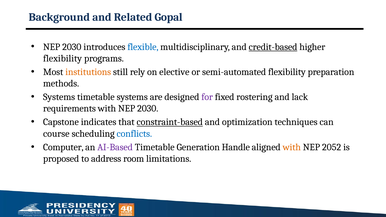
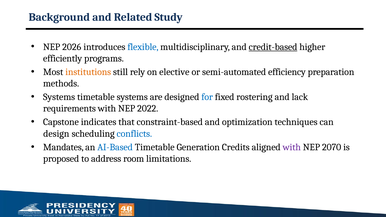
Gopal: Gopal -> Study
2030 at (72, 47): 2030 -> 2026
flexibility at (63, 58): flexibility -> efficiently
semi-automated flexibility: flexibility -> efficiency
for colour: purple -> blue
with NEP 2030: 2030 -> 2022
constraint-based underline: present -> none
course: course -> design
Computer: Computer -> Mandates
AI-Based colour: purple -> blue
Handle: Handle -> Credits
with at (292, 147) colour: orange -> purple
2052: 2052 -> 2070
